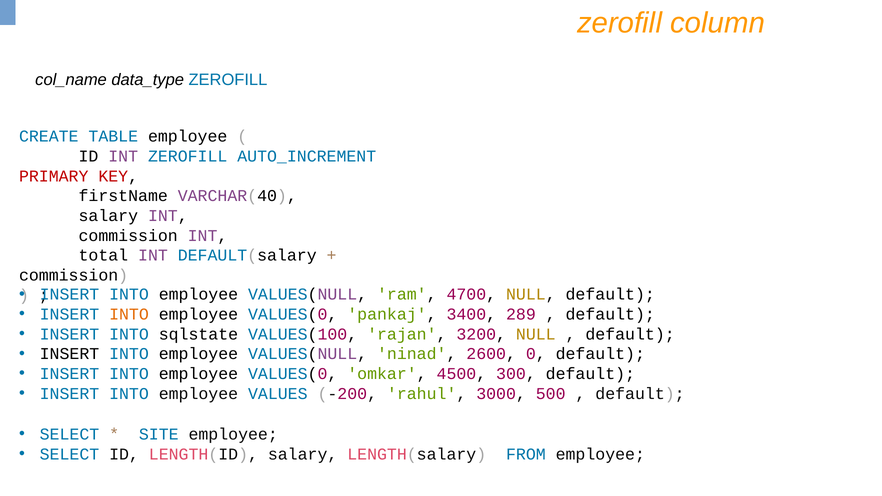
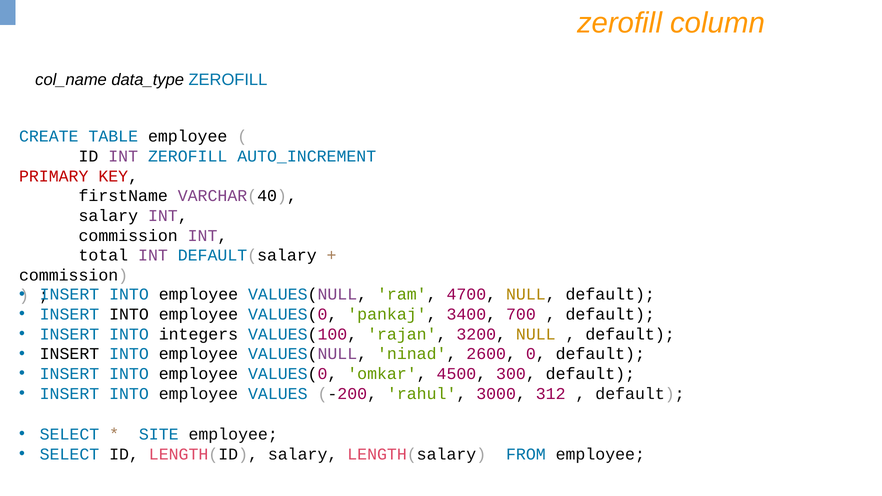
INTO at (129, 314) colour: orange -> black
289: 289 -> 700
sqlstate: sqlstate -> integers
500: 500 -> 312
